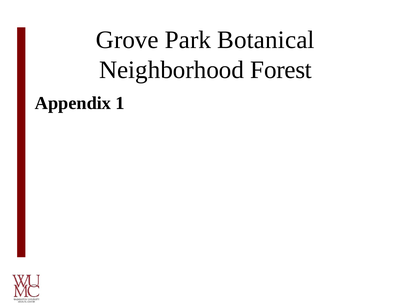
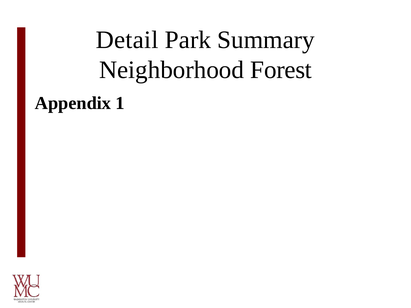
Grove: Grove -> Detail
Botanical: Botanical -> Summary
